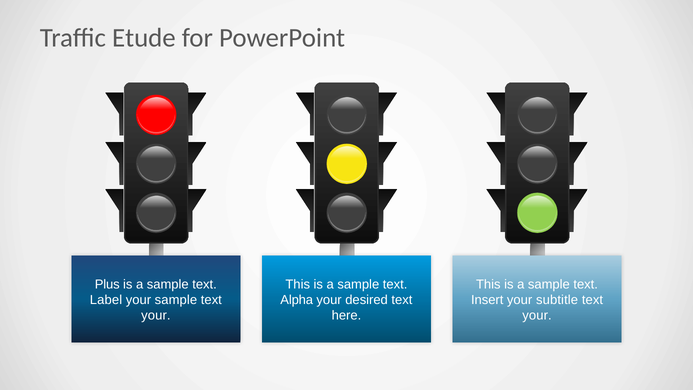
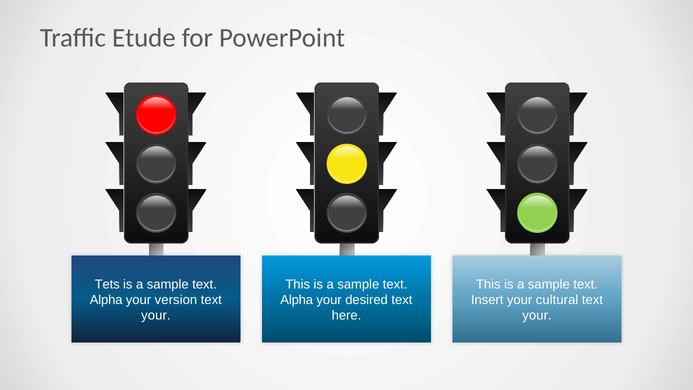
Plus: Plus -> Tets
Label at (106, 300): Label -> Alpha
your sample: sample -> version
subtitle: subtitle -> cultural
